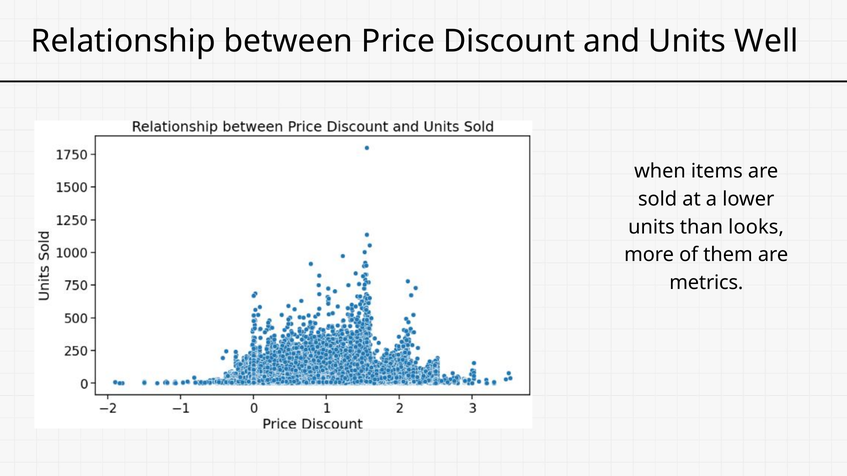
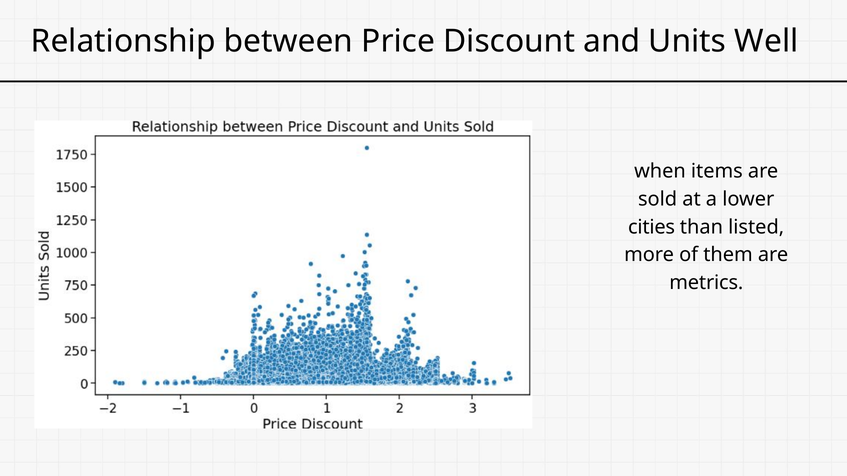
units at (651, 227): units -> cities
looks: looks -> listed
